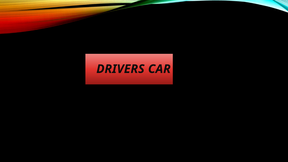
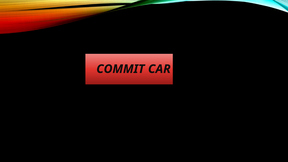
DRIVERS: DRIVERS -> COMMIT
